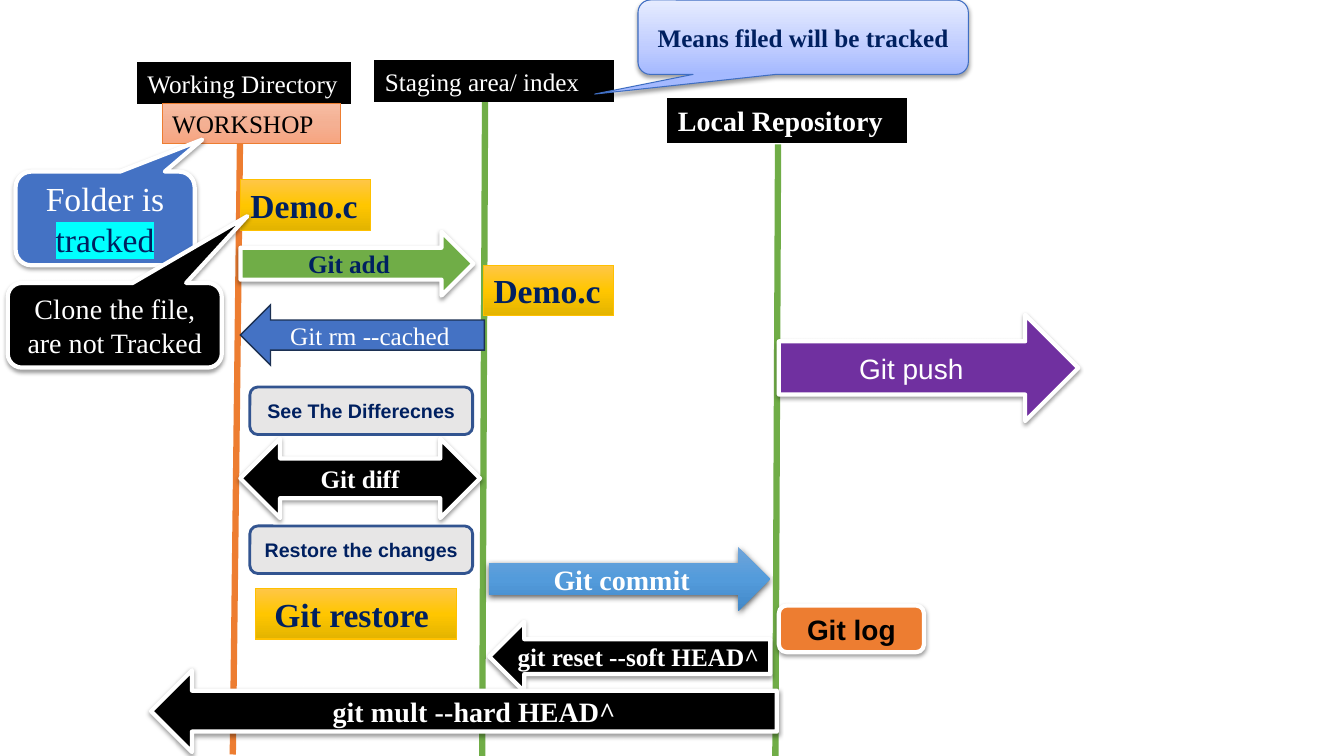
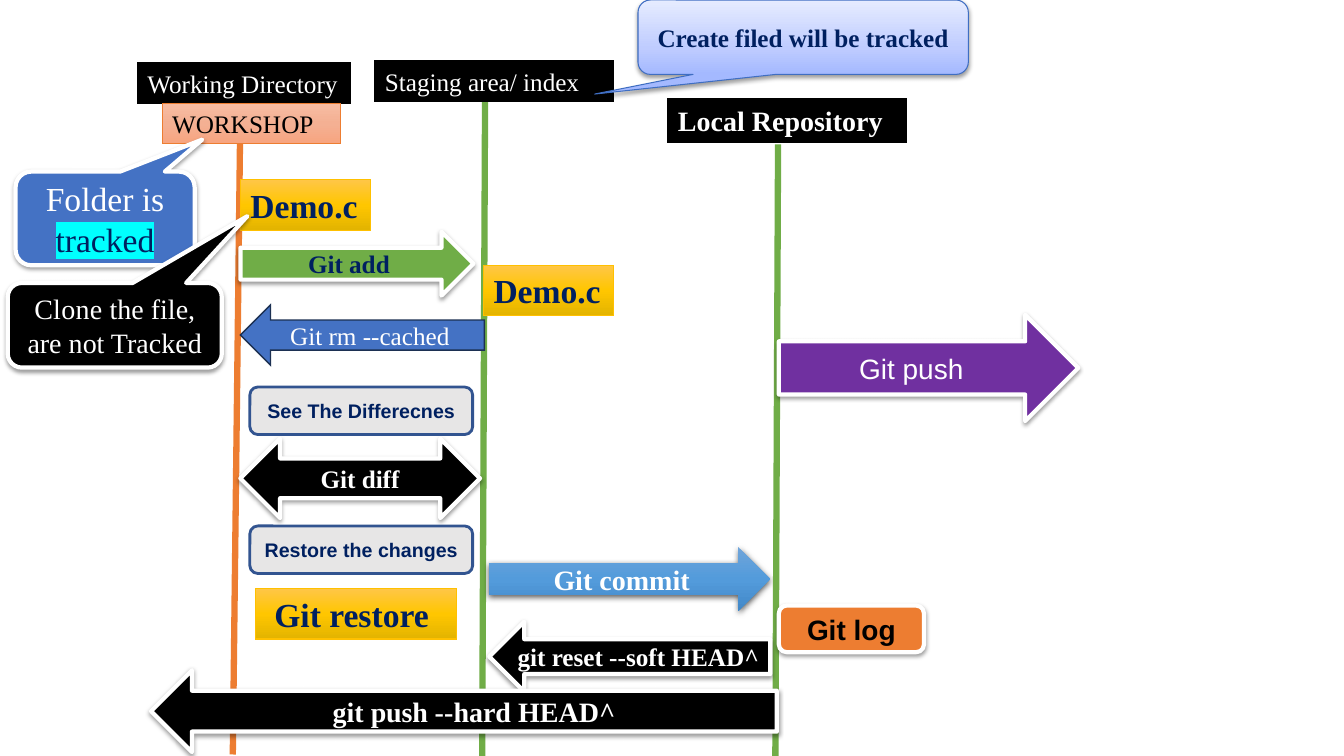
Means: Means -> Create
mult at (399, 713): mult -> push
